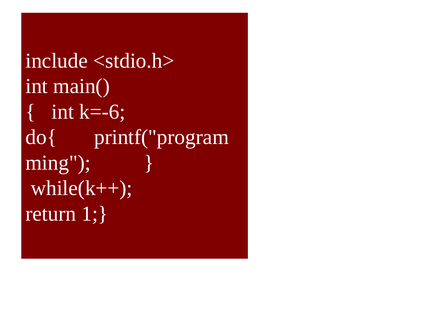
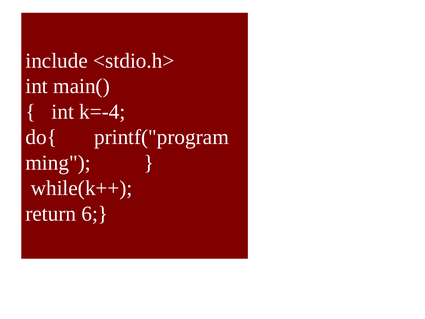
k=-6: k=-6 -> k=-4
1: 1 -> 6
